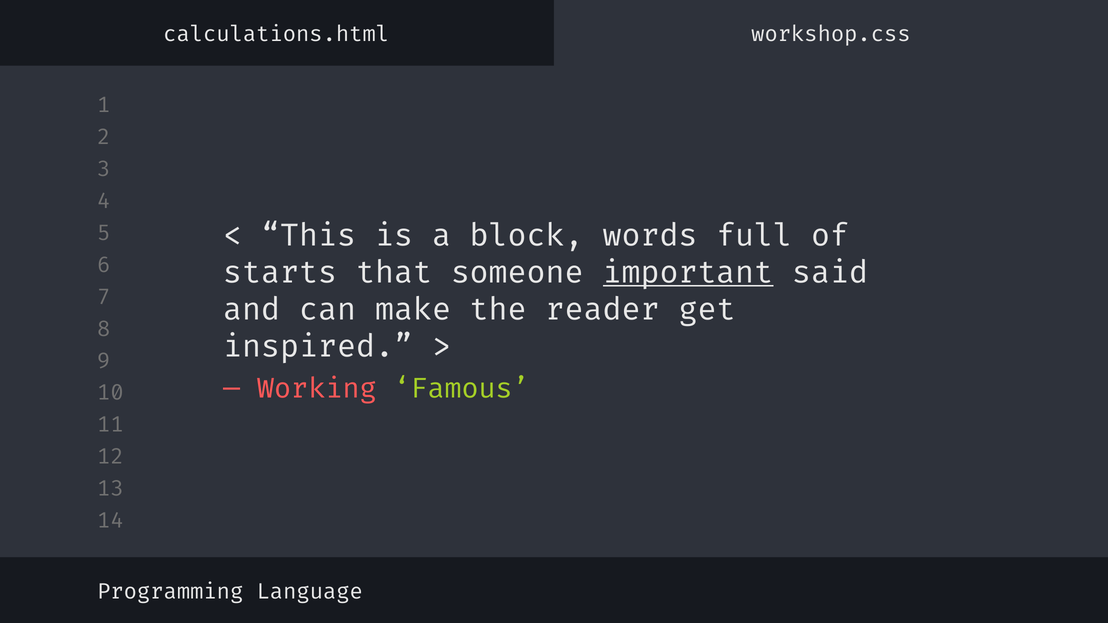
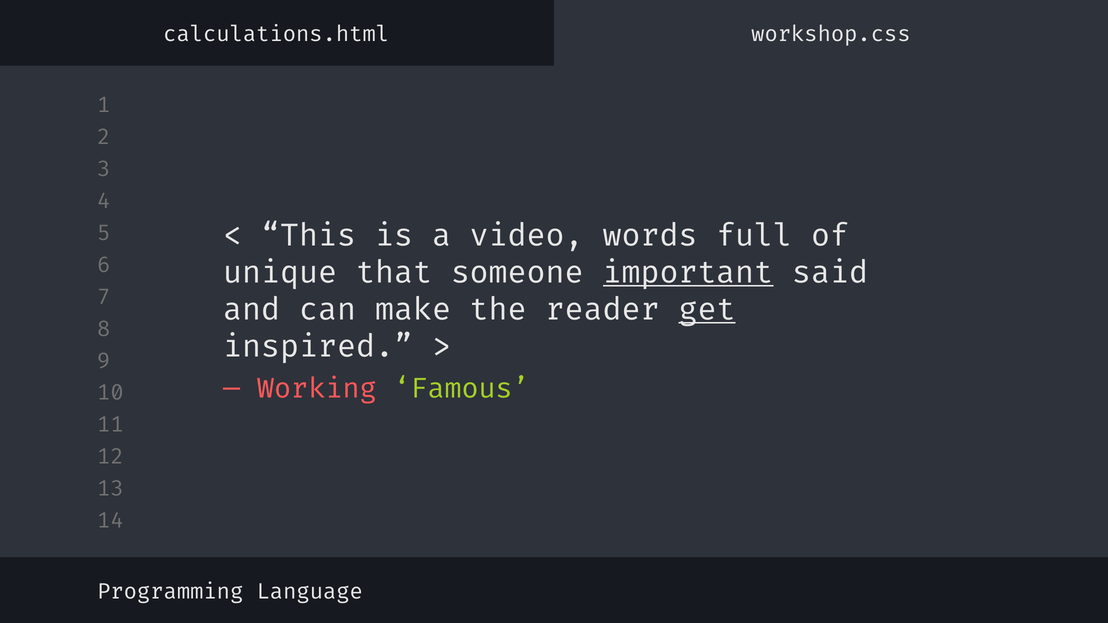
block: block -> video
starts: starts -> unique
get underline: none -> present
